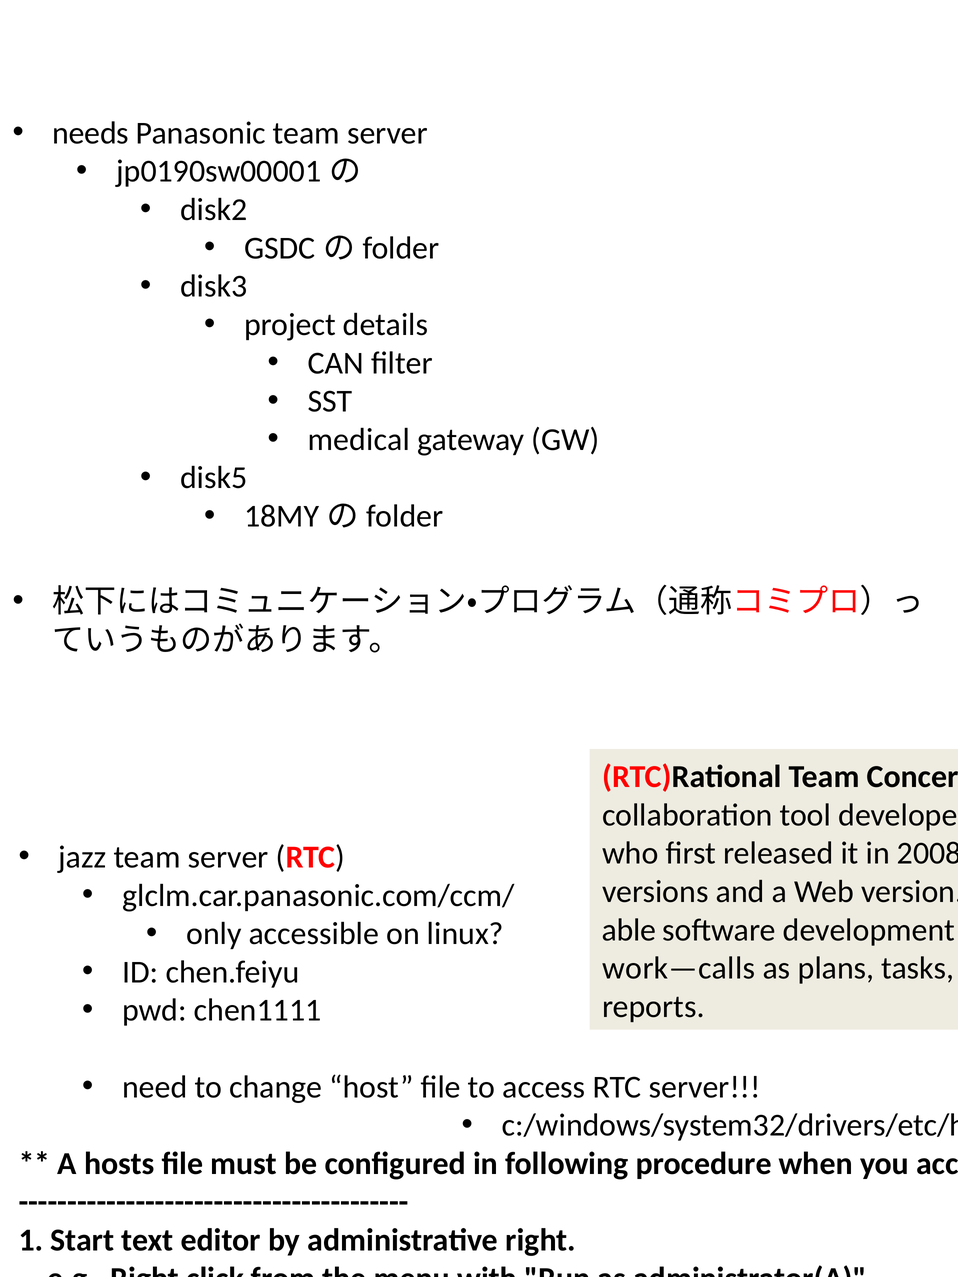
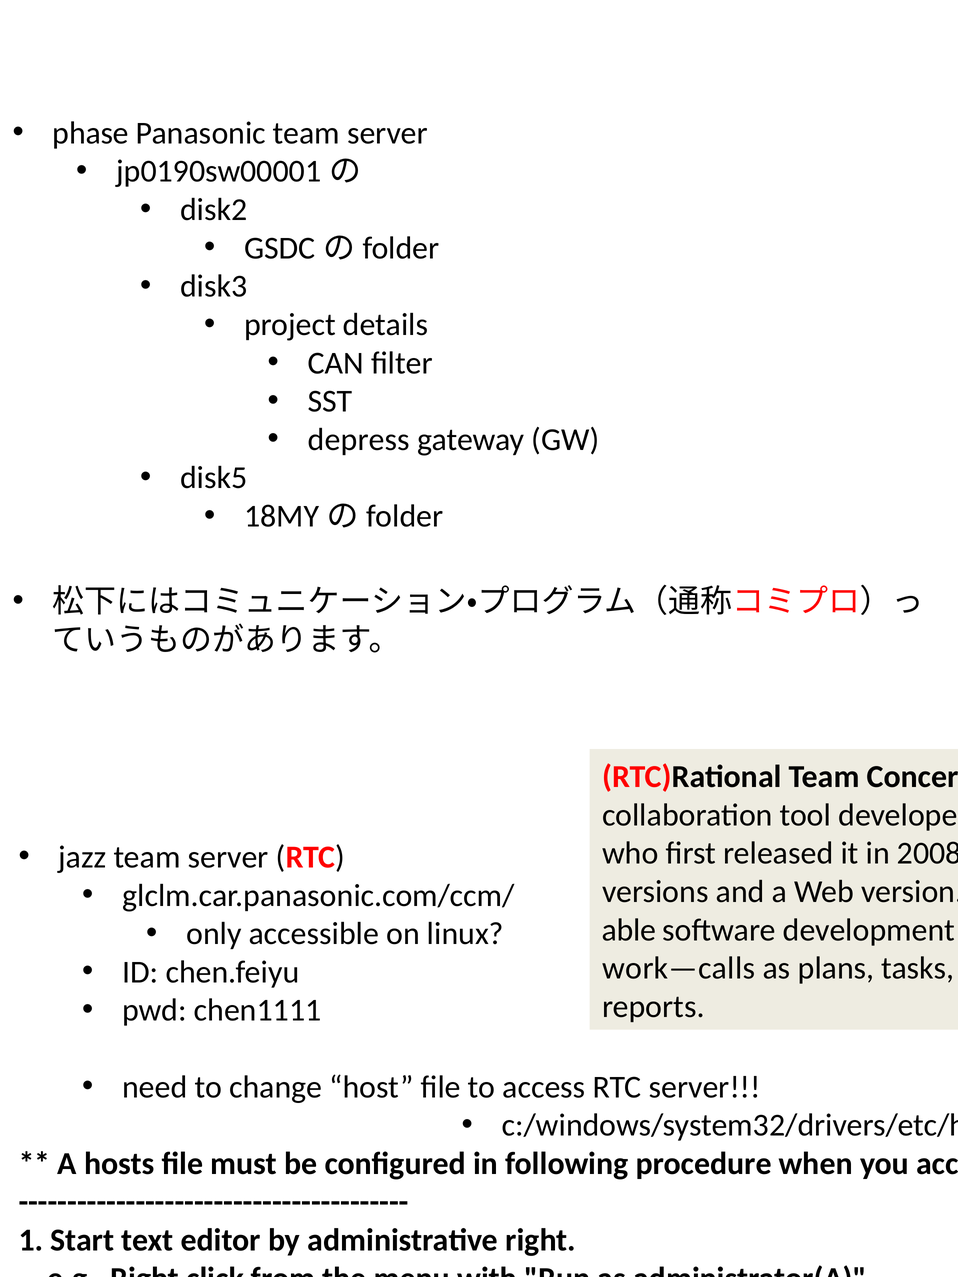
needs: needs -> phase
medical: medical -> depress
